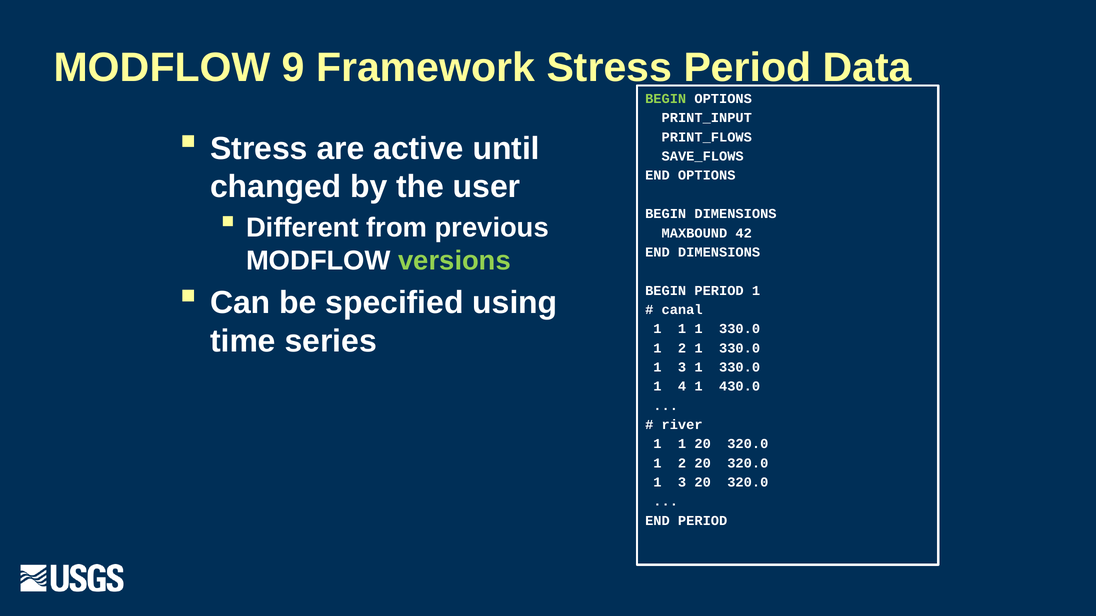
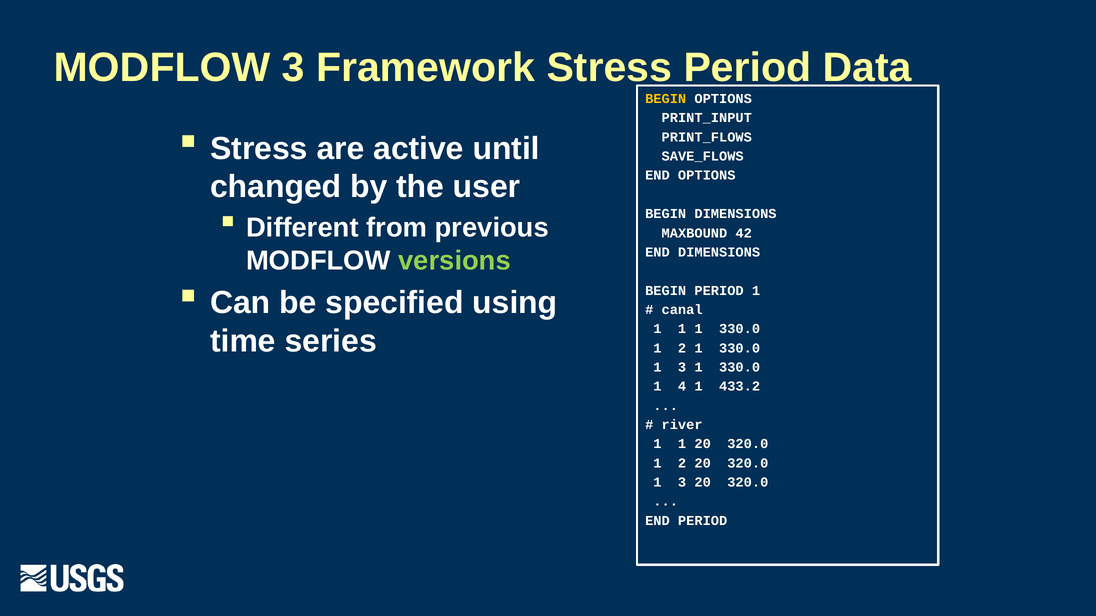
MODFLOW 9: 9 -> 3
BEGIN at (666, 99) colour: light green -> yellow
430.0: 430.0 -> 433.2
